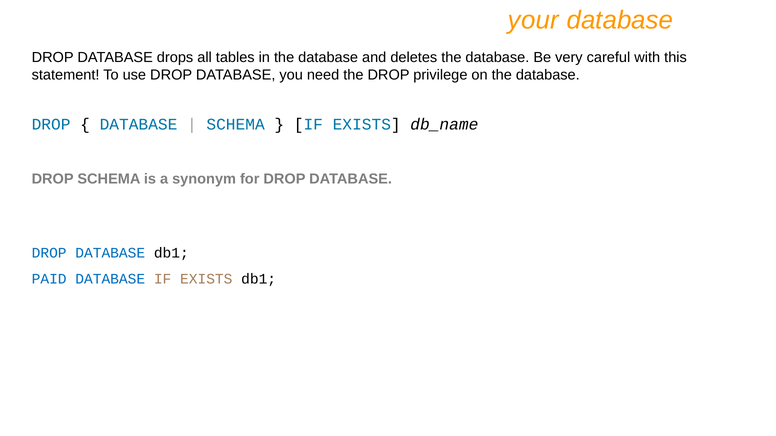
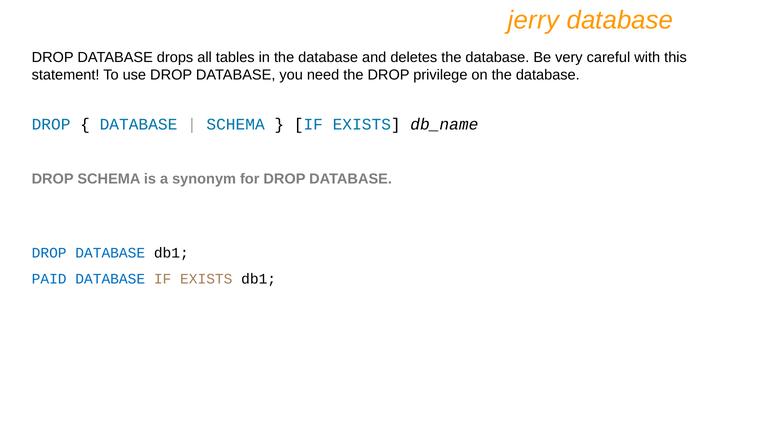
your: your -> jerry
